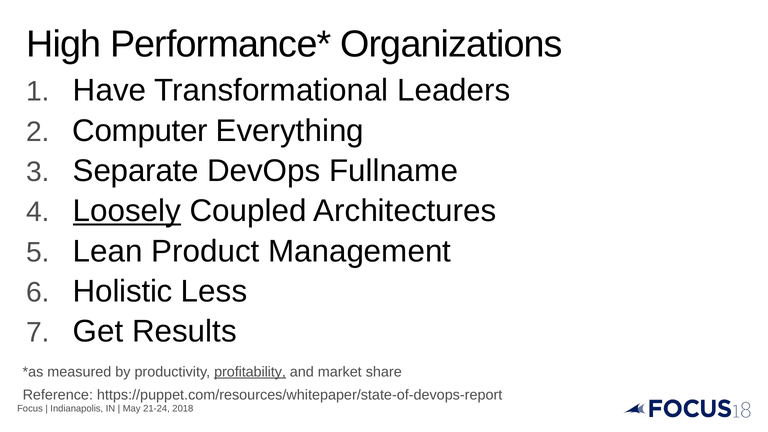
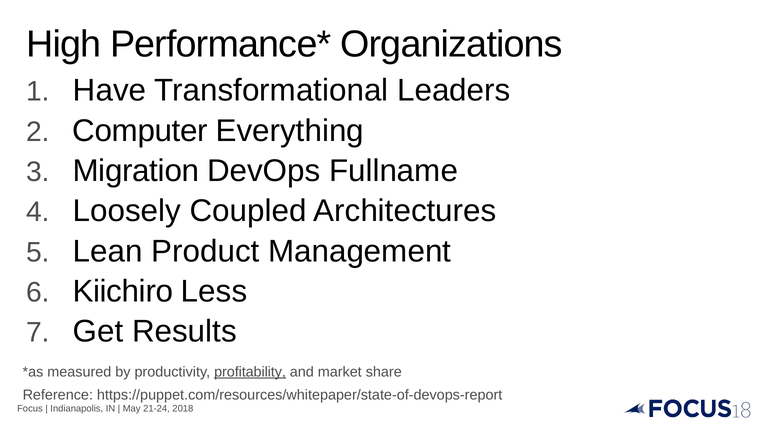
Separate: Separate -> Migration
Loosely underline: present -> none
Holistic: Holistic -> Kiichiro
